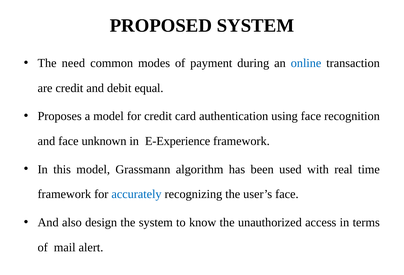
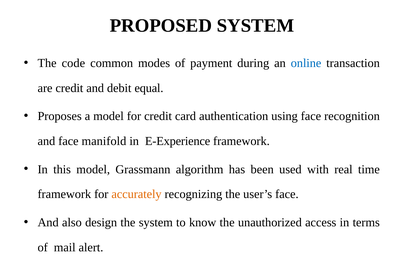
need: need -> code
unknown: unknown -> manifold
accurately colour: blue -> orange
